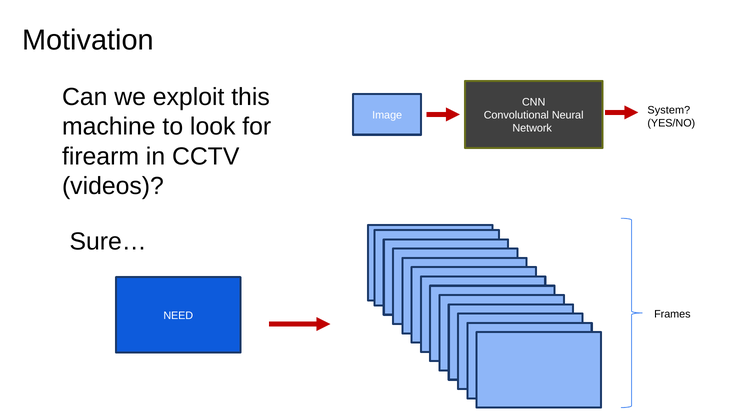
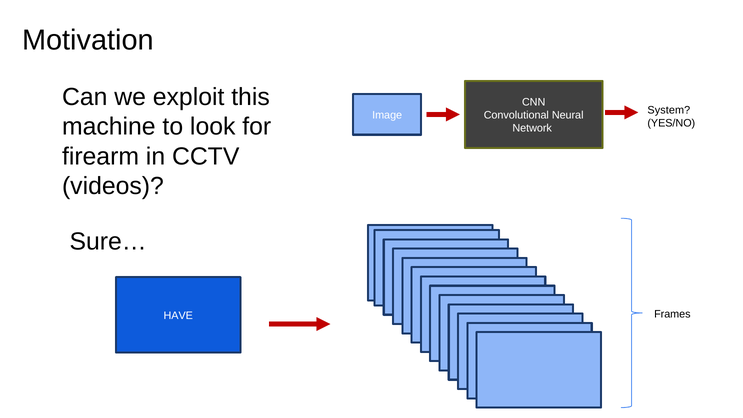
NEED: NEED -> HAVE
